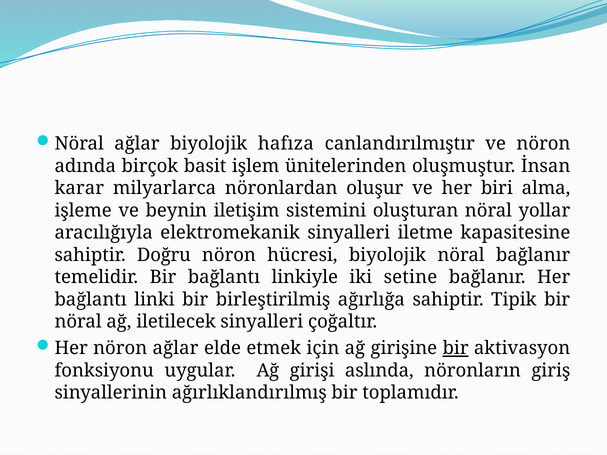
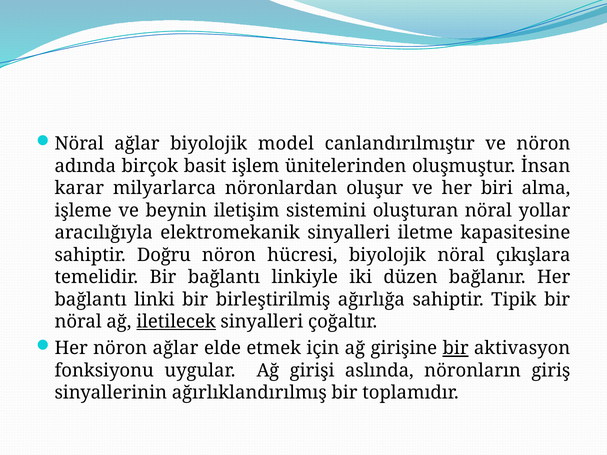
hafıza: hafıza -> model
nöral bağlanır: bağlanır -> çıkışlara
setine: setine -> düzen
iletilecek underline: none -> present
